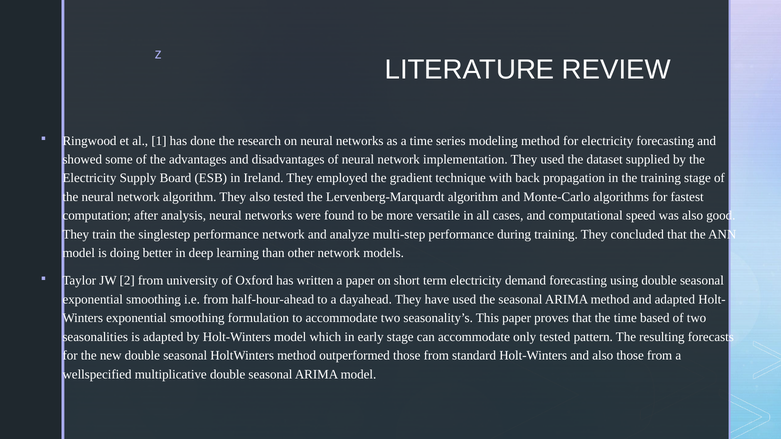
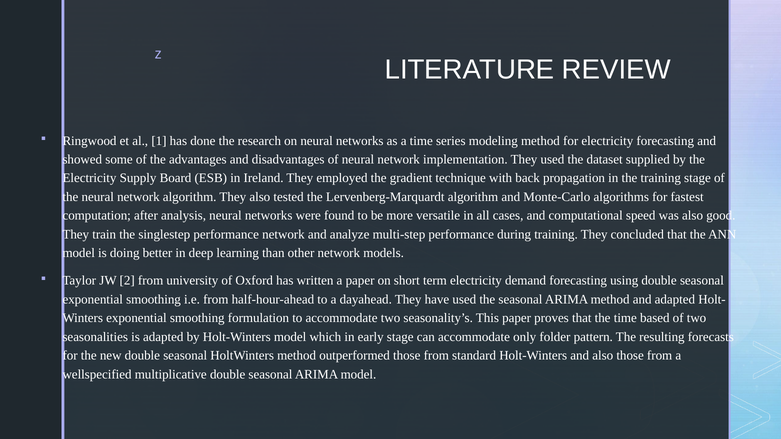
only tested: tested -> folder
